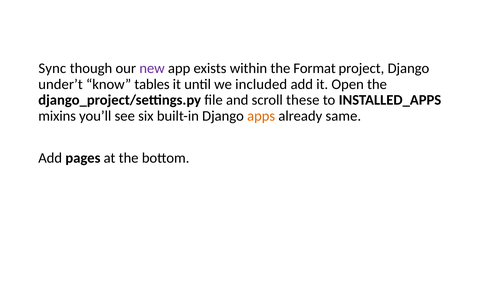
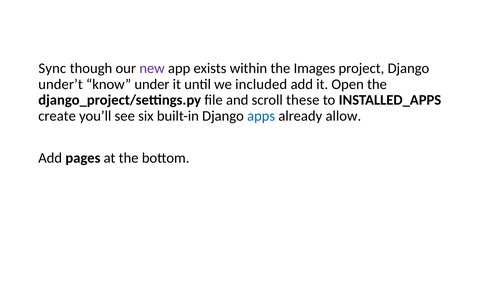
Format: Format -> Images
tables: tables -> under
mixins: mixins -> create
apps colour: orange -> blue
same: same -> allow
